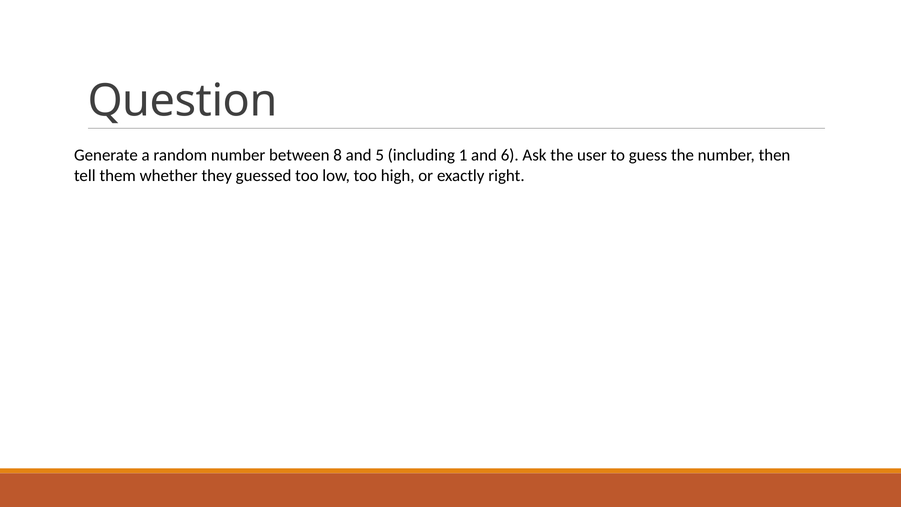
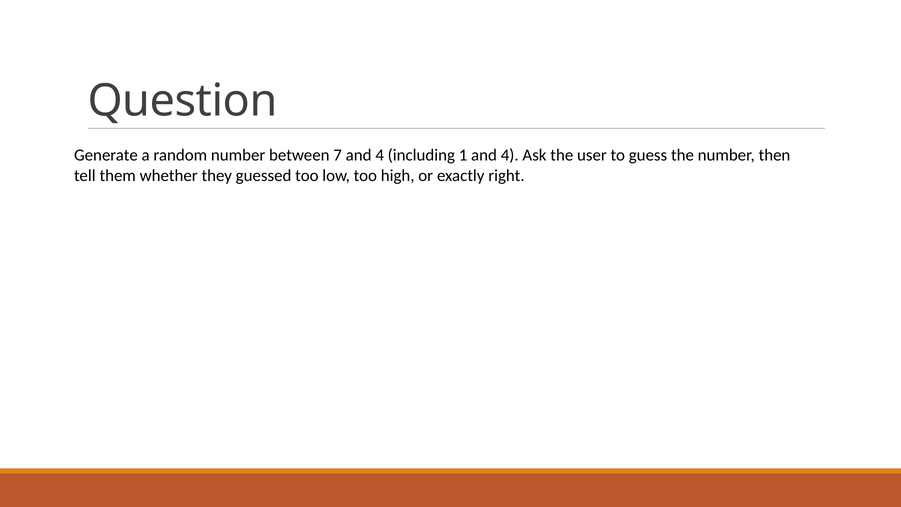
8: 8 -> 7
5 at (380, 155): 5 -> 4
1 and 6: 6 -> 4
